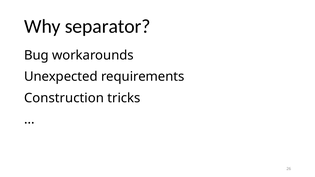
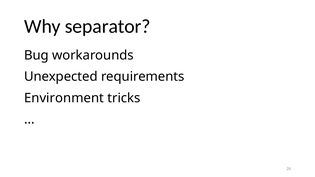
Construction: Construction -> Environment
